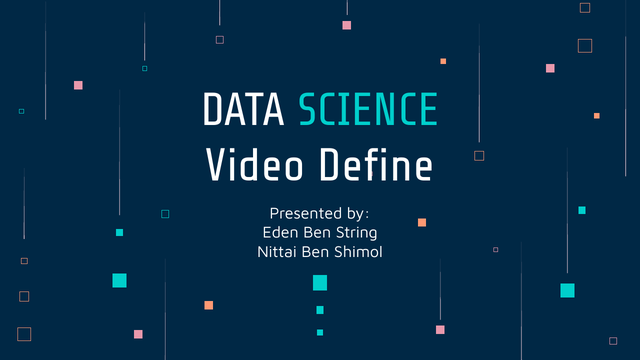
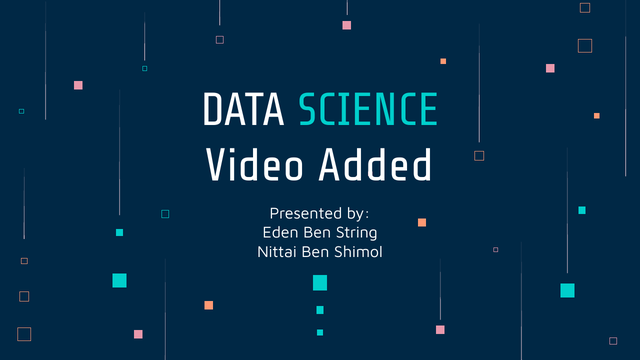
Define: Define -> Added
